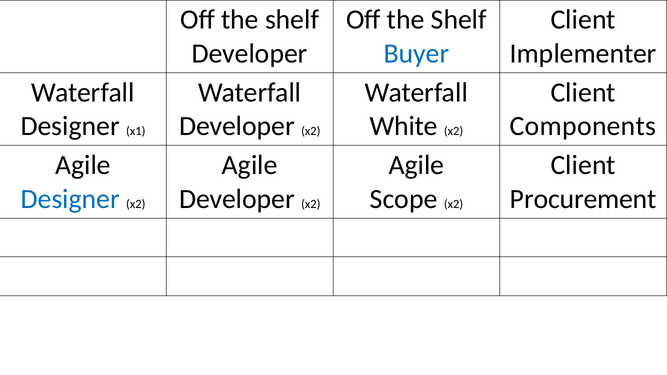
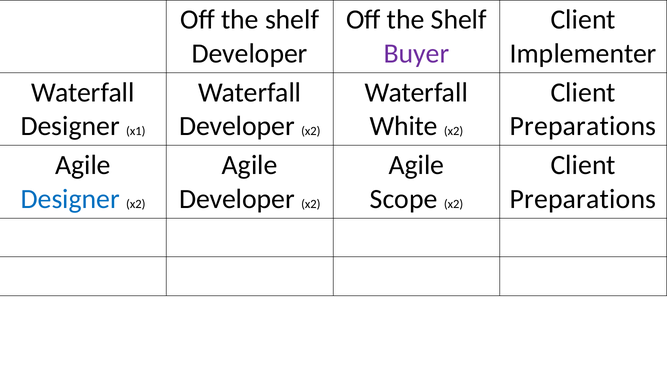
Buyer colour: blue -> purple
Components at (583, 126): Components -> Preparations
Procurement at (583, 199): Procurement -> Preparations
